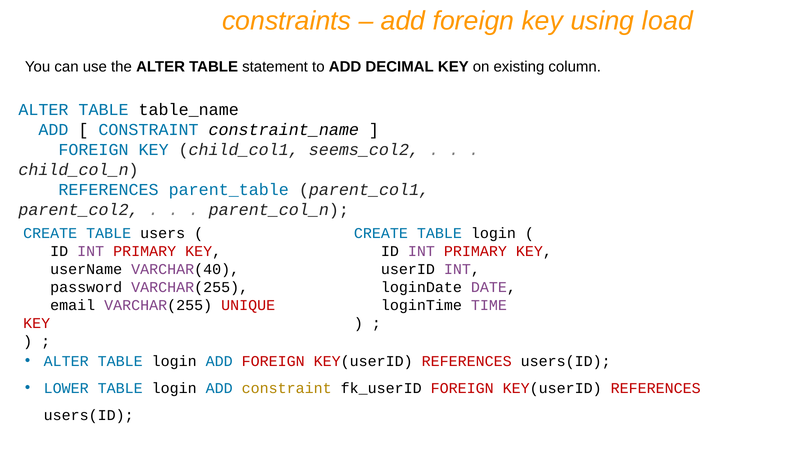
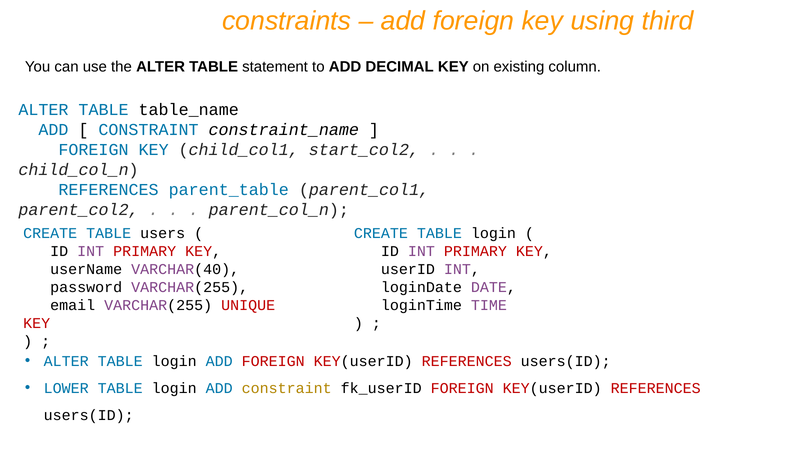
load: load -> third
seems_col2: seems_col2 -> start_col2
